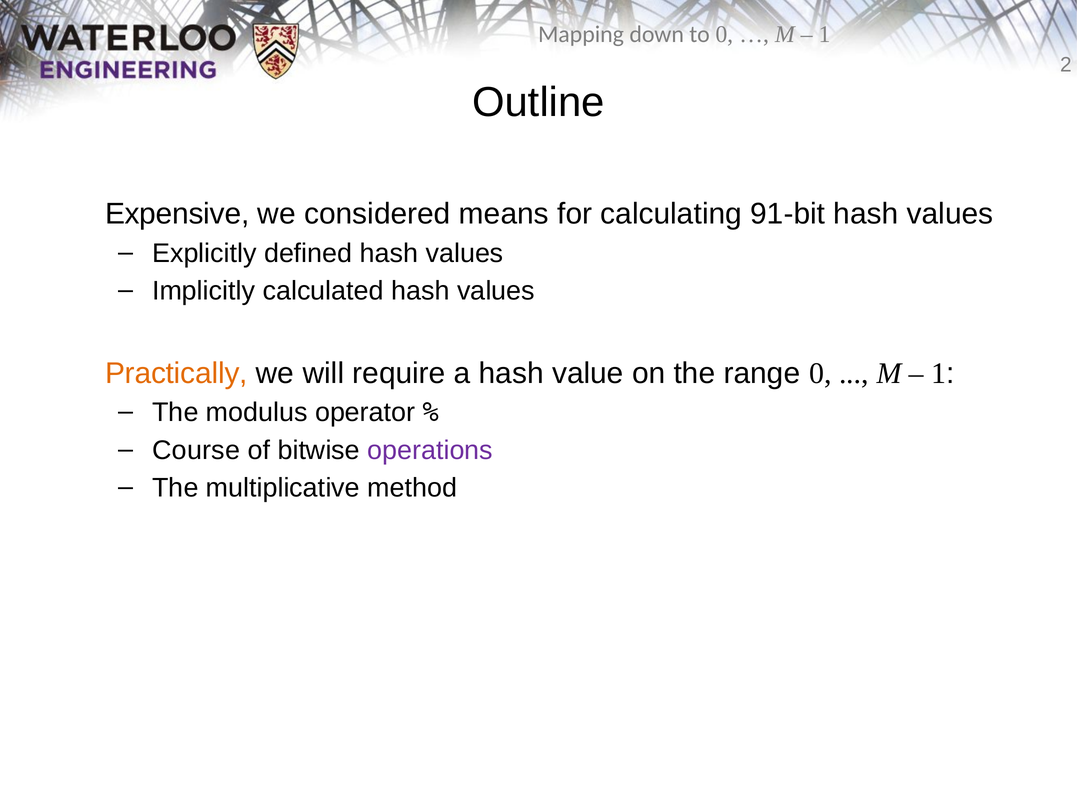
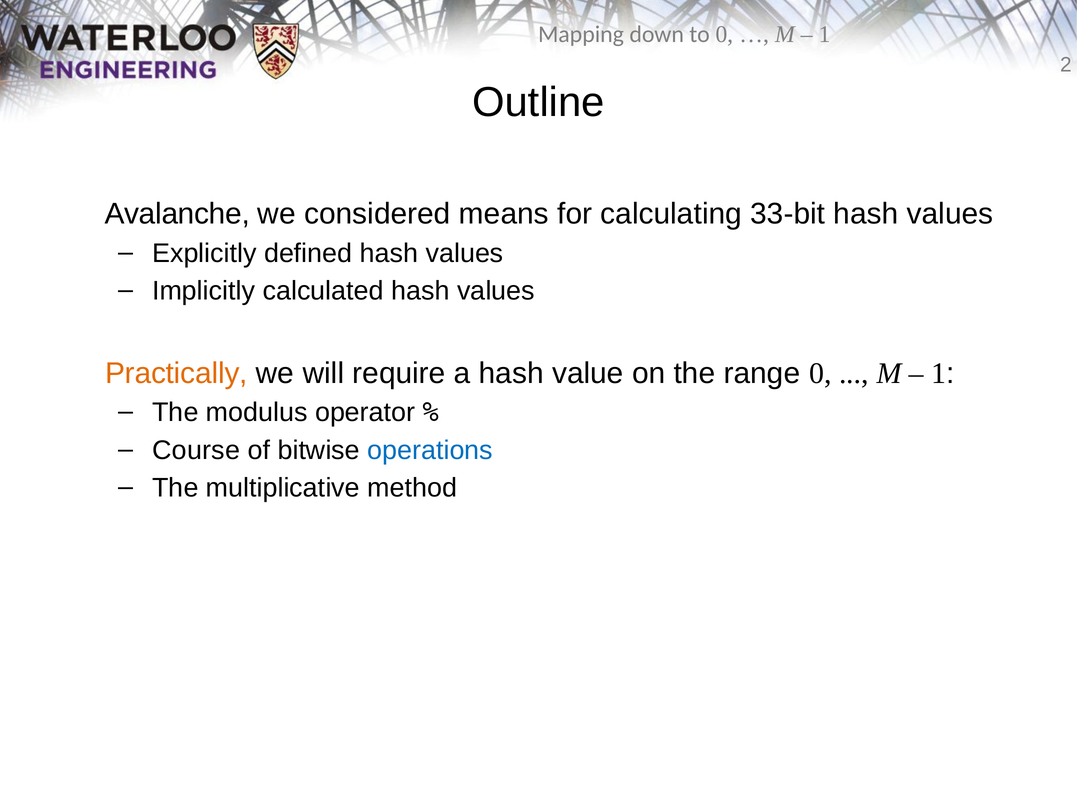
Expensive: Expensive -> Avalanche
91-bit: 91-bit -> 33-bit
operations colour: purple -> blue
